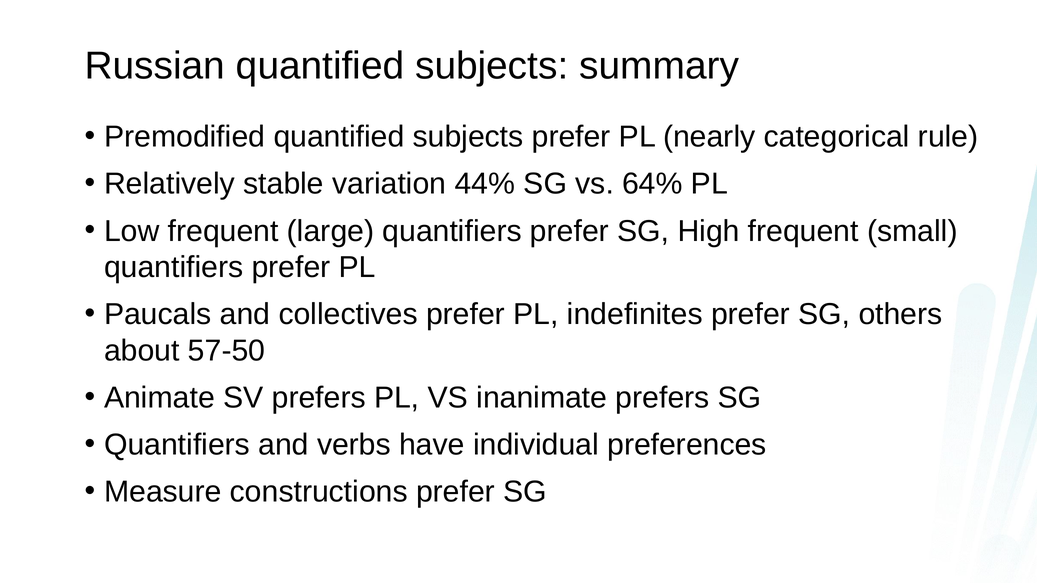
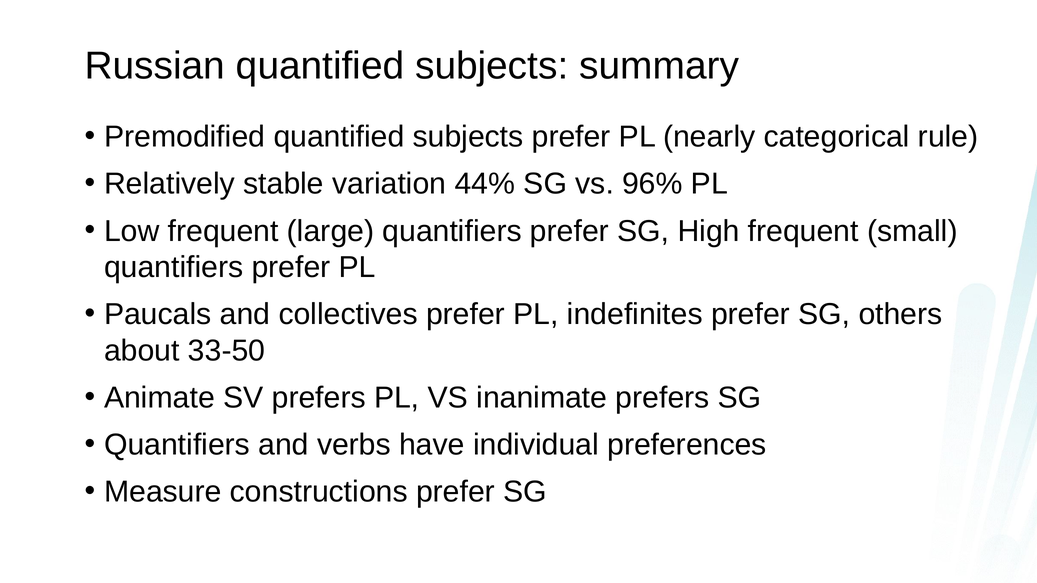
64%: 64% -> 96%
57-50: 57-50 -> 33-50
